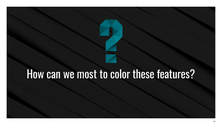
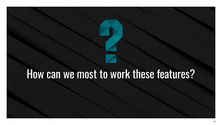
color: color -> work
